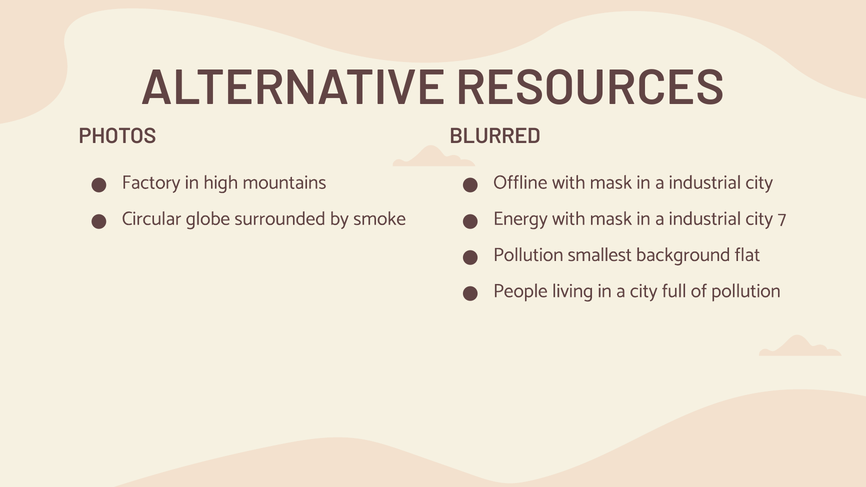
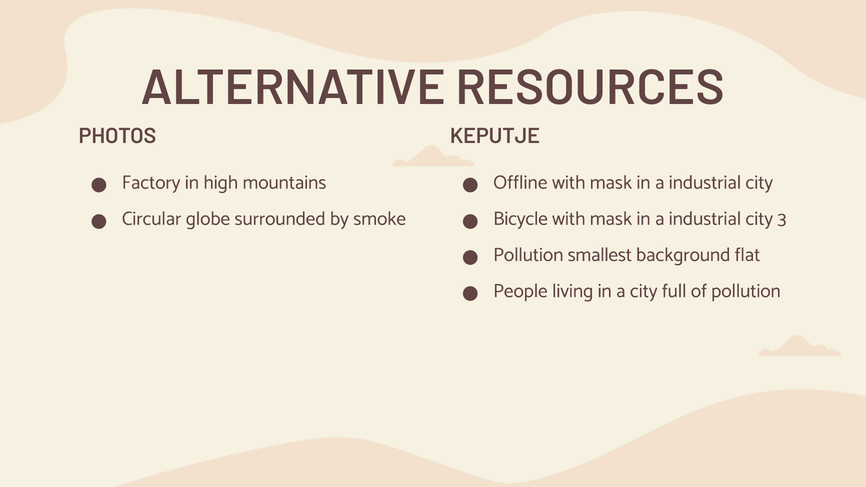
BLURRED: BLURRED -> KEPUTJE
Energy: Energy -> Bicycle
7: 7 -> 3
